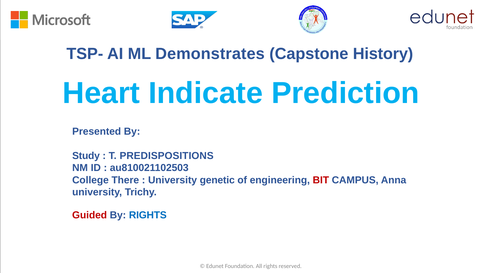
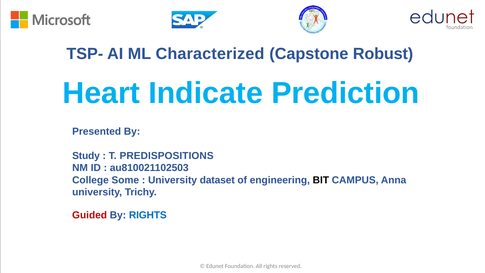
Demonstrates: Demonstrates -> Characterized
History: History -> Robust
There: There -> Some
genetic: genetic -> dataset
BIT colour: red -> black
